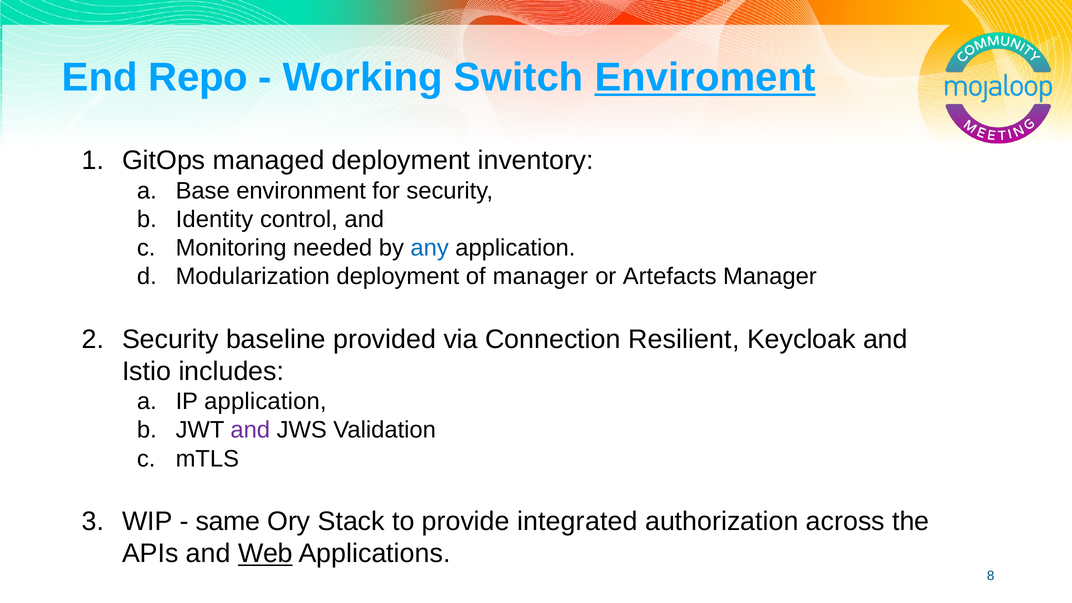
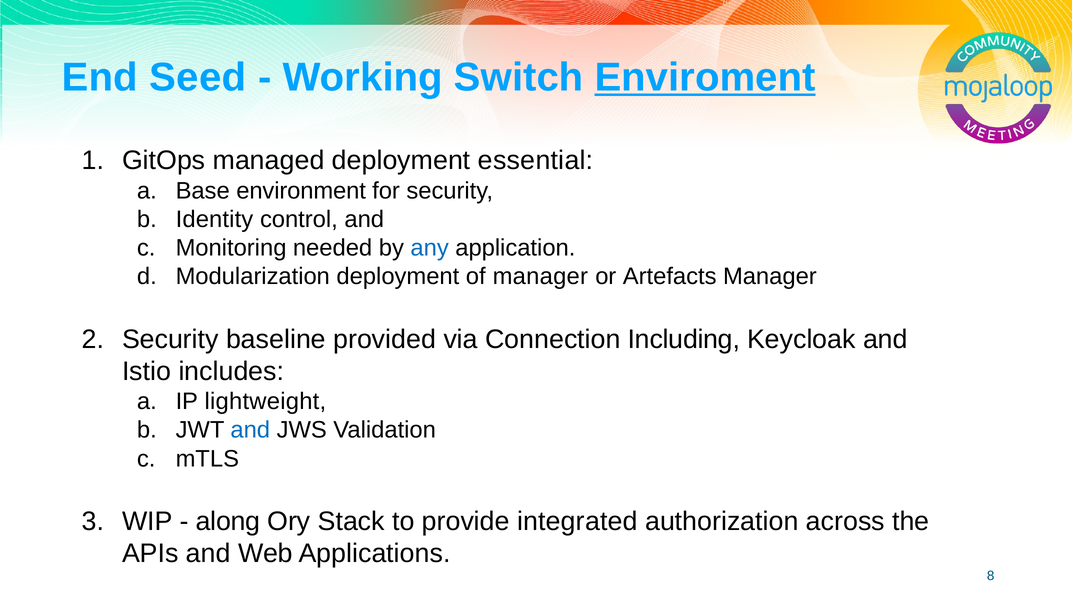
Repo: Repo -> Seed
inventory: inventory -> essential
Resilient: Resilient -> Including
IP application: application -> lightweight
and at (250, 430) colour: purple -> blue
same: same -> along
Web underline: present -> none
